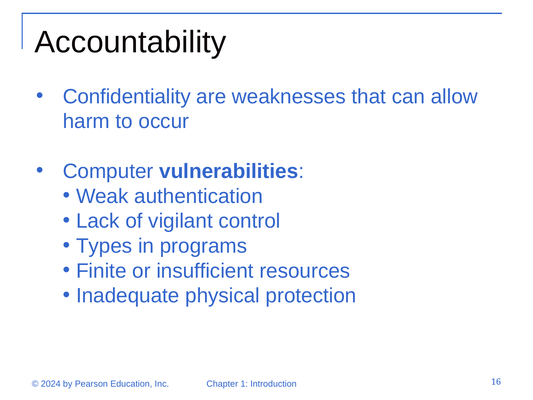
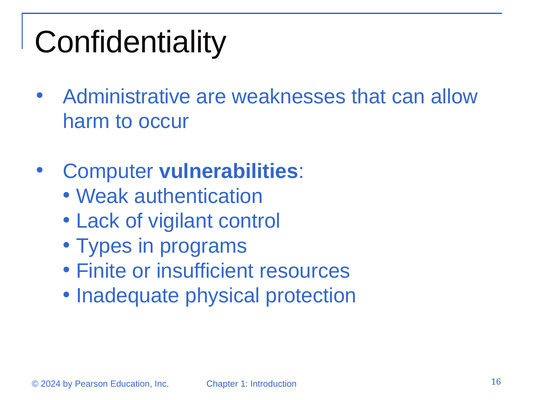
Accountability: Accountability -> Confidentiality
Confidentiality: Confidentiality -> Administrative
